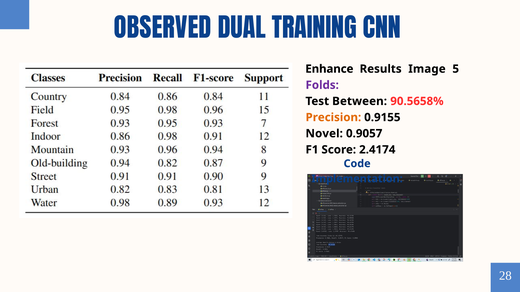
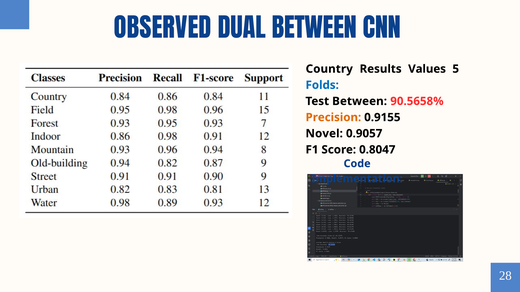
DUAL TRAINING: TRAINING -> BETWEEN
Enhance: Enhance -> Country
Image: Image -> Values
Folds colour: purple -> blue
2.4174: 2.4174 -> 0.8047
